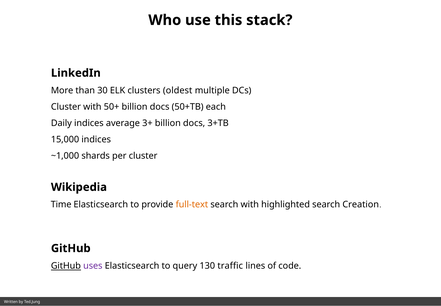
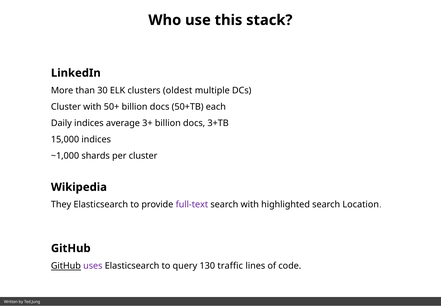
Time: Time -> They
full-text colour: orange -> purple
Creation: Creation -> Location
